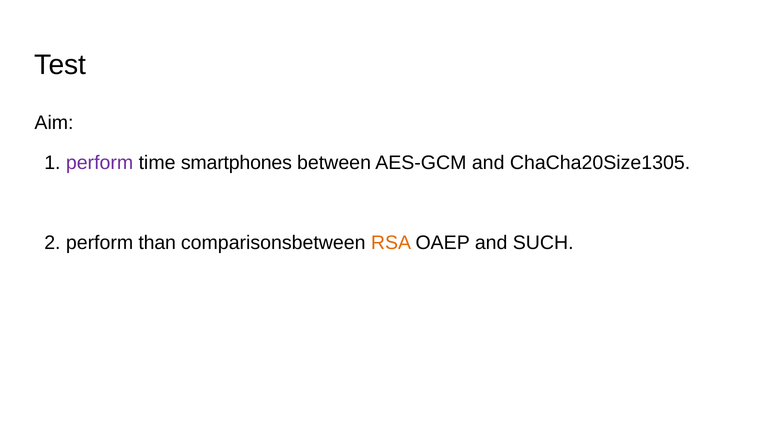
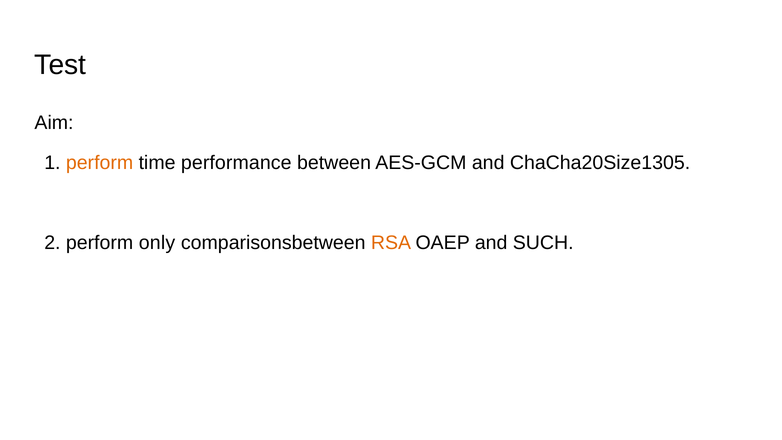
perform at (100, 163) colour: purple -> orange
smartphones: smartphones -> performance
than: than -> only
